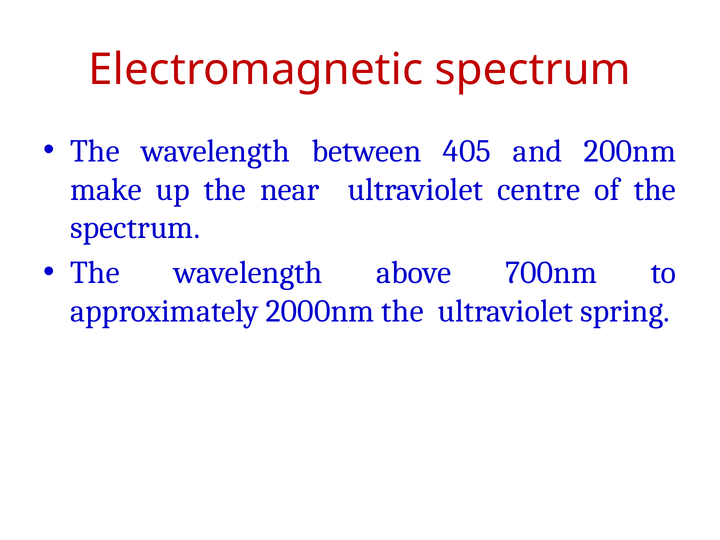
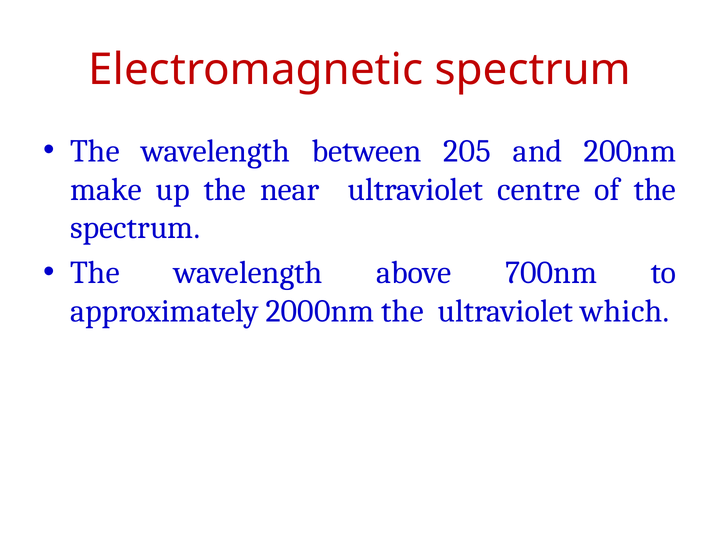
405: 405 -> 205
spring: spring -> which
